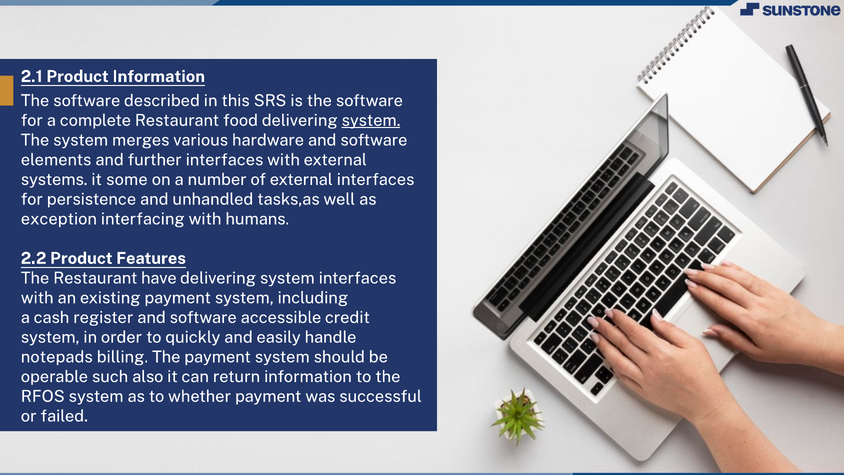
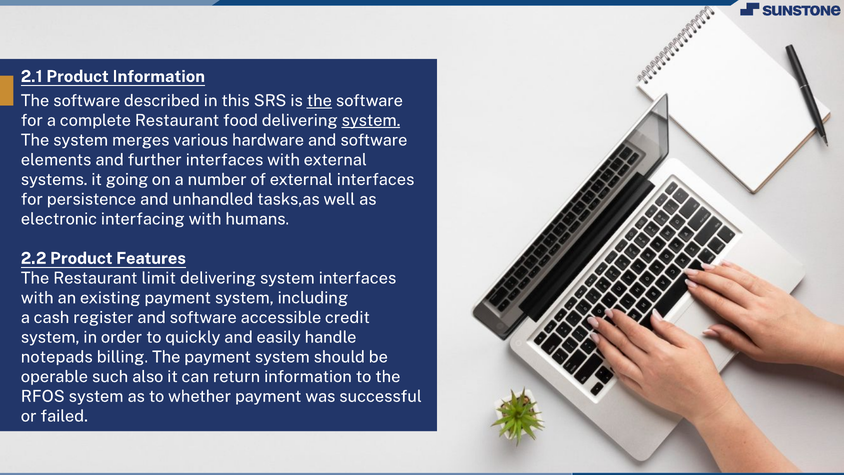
the at (319, 101) underline: none -> present
some: some -> going
exception: exception -> electronic
have: have -> limit
